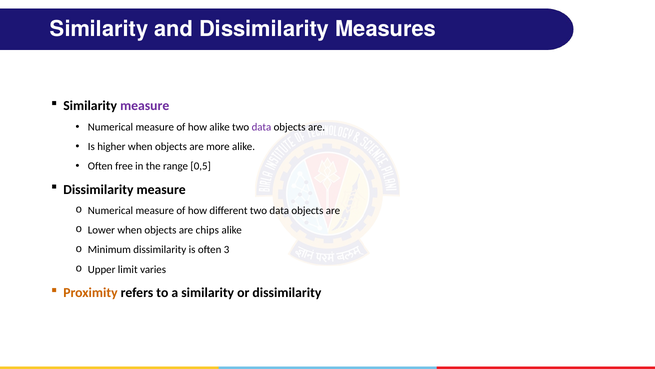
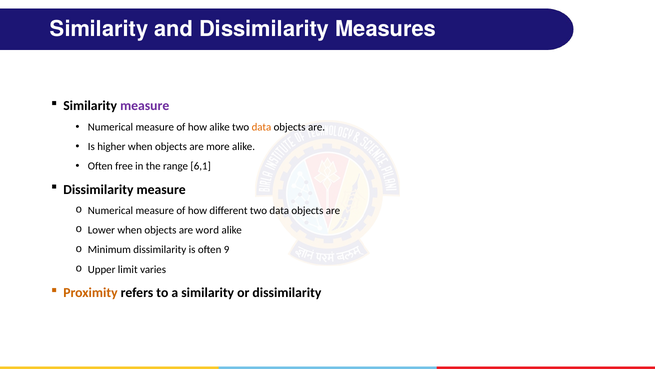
data at (261, 127) colour: purple -> orange
0,5: 0,5 -> 6,1
chips: chips -> word
3: 3 -> 9
